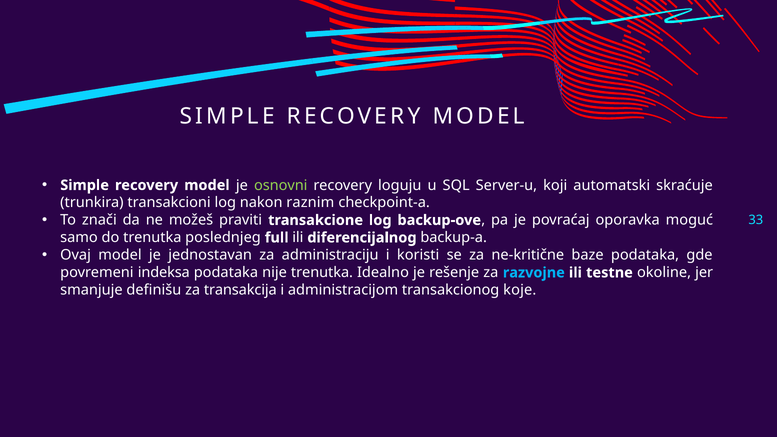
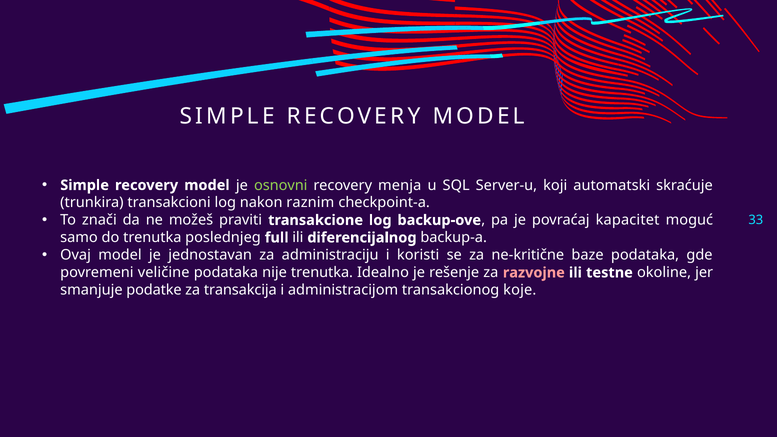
loguju: loguju -> menja
oporavka: oporavka -> kapacitet
indeksa: indeksa -> veličine
razvojne colour: light blue -> pink
definišu: definišu -> podatke
